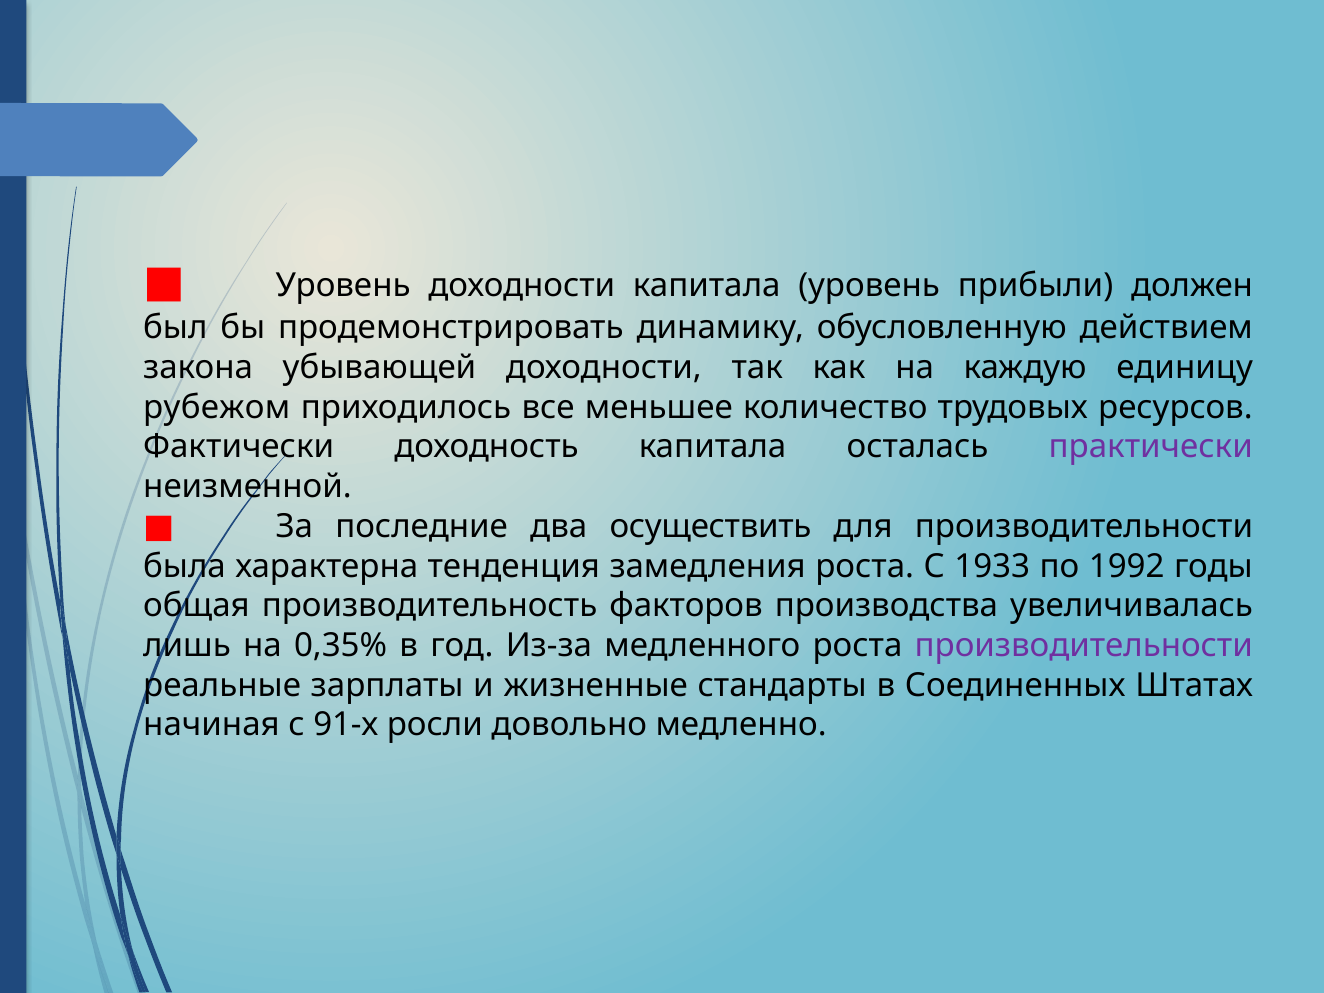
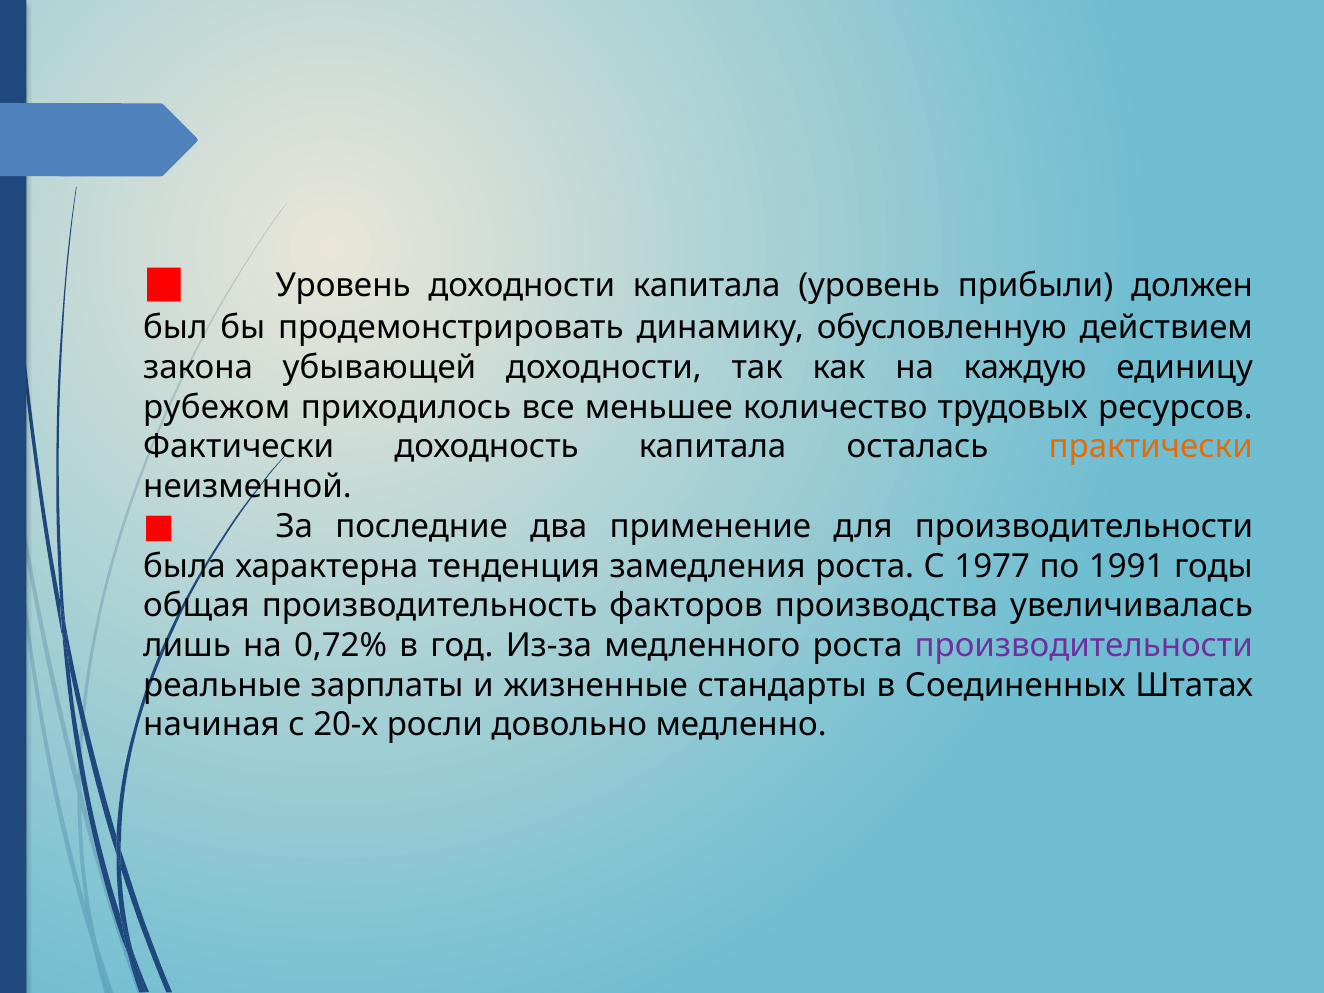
практически colour: purple -> orange
осуществить: осуществить -> применение
1933: 1933 -> 1977
1992: 1992 -> 1991
0,35%: 0,35% -> 0,72%
91-х: 91-х -> 20-х
